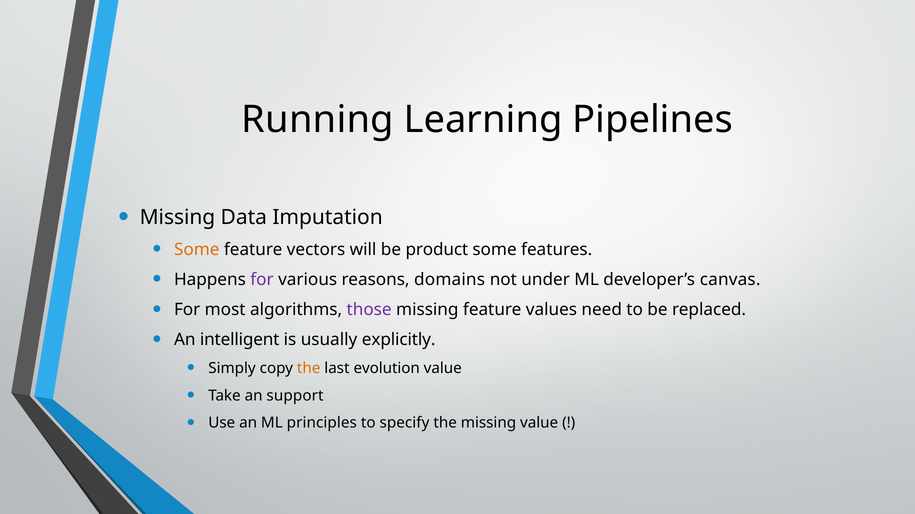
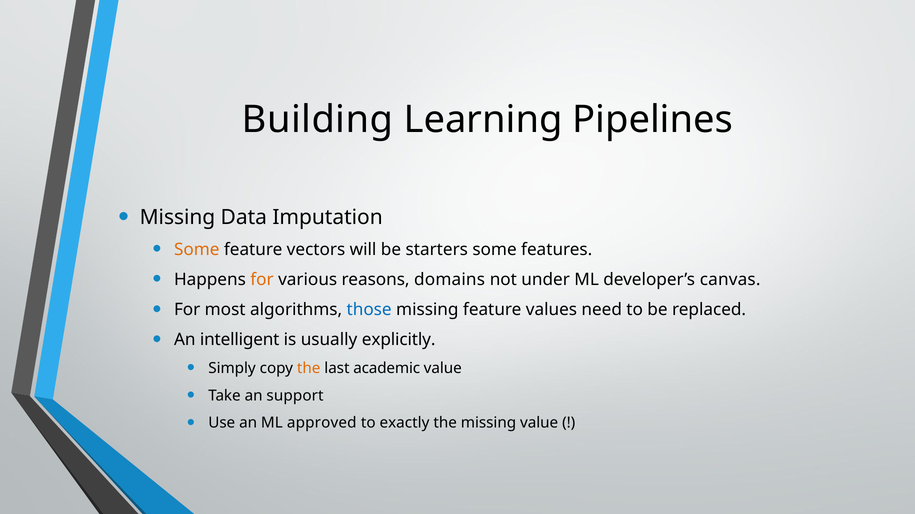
Running: Running -> Building
product: product -> starters
for at (262, 280) colour: purple -> orange
those colour: purple -> blue
evolution: evolution -> academic
principles: principles -> approved
specify: specify -> exactly
